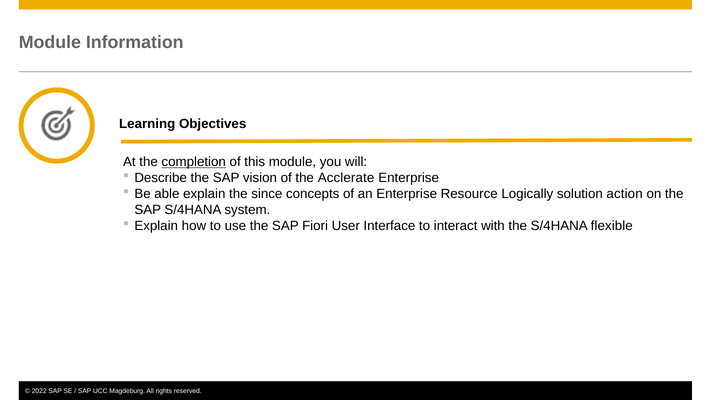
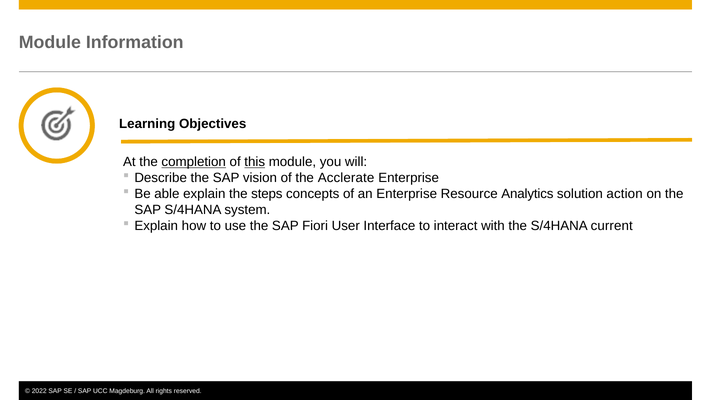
this underline: none -> present
since: since -> steps
Logically: Logically -> Analytics
flexible: flexible -> current
